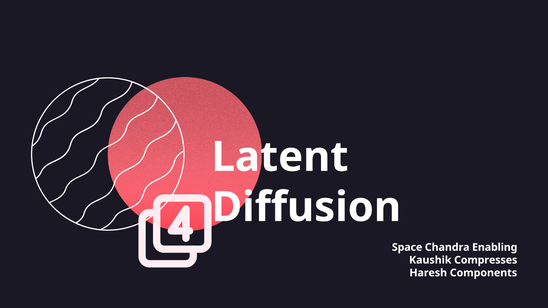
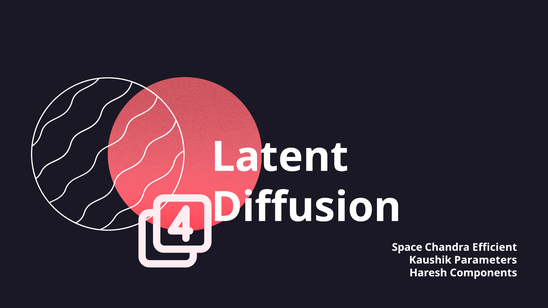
Enabling: Enabling -> Efficient
Compresses: Compresses -> Parameters
